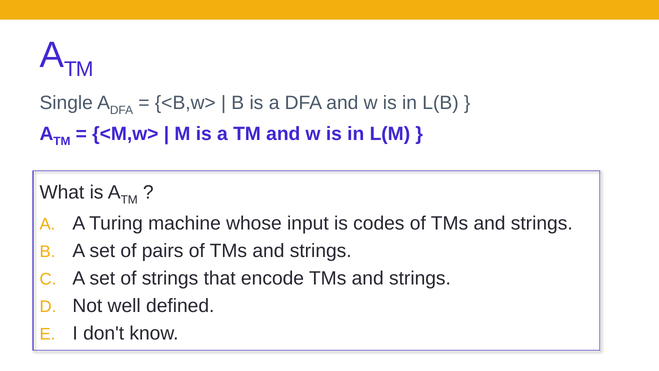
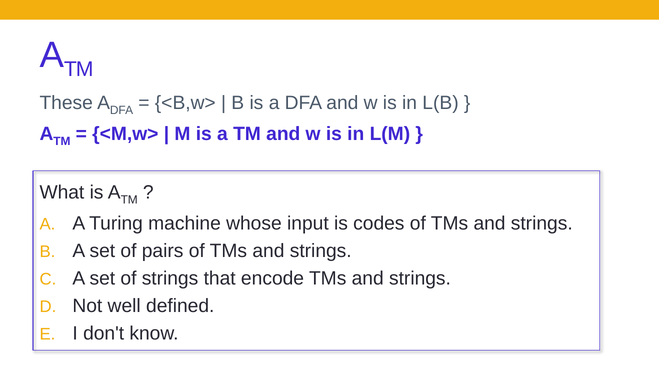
Single: Single -> These
